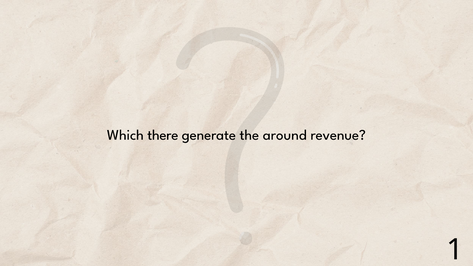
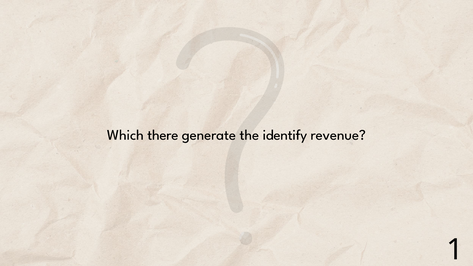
around: around -> identify
